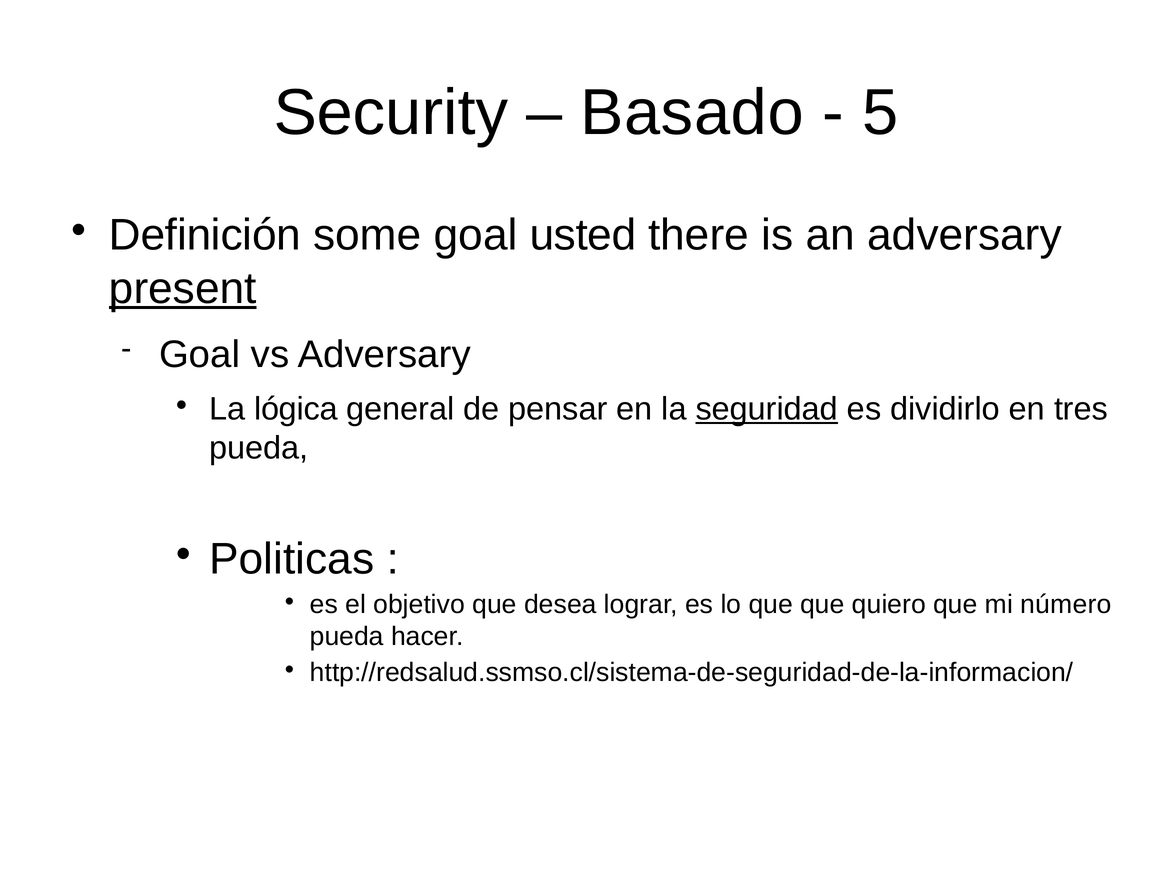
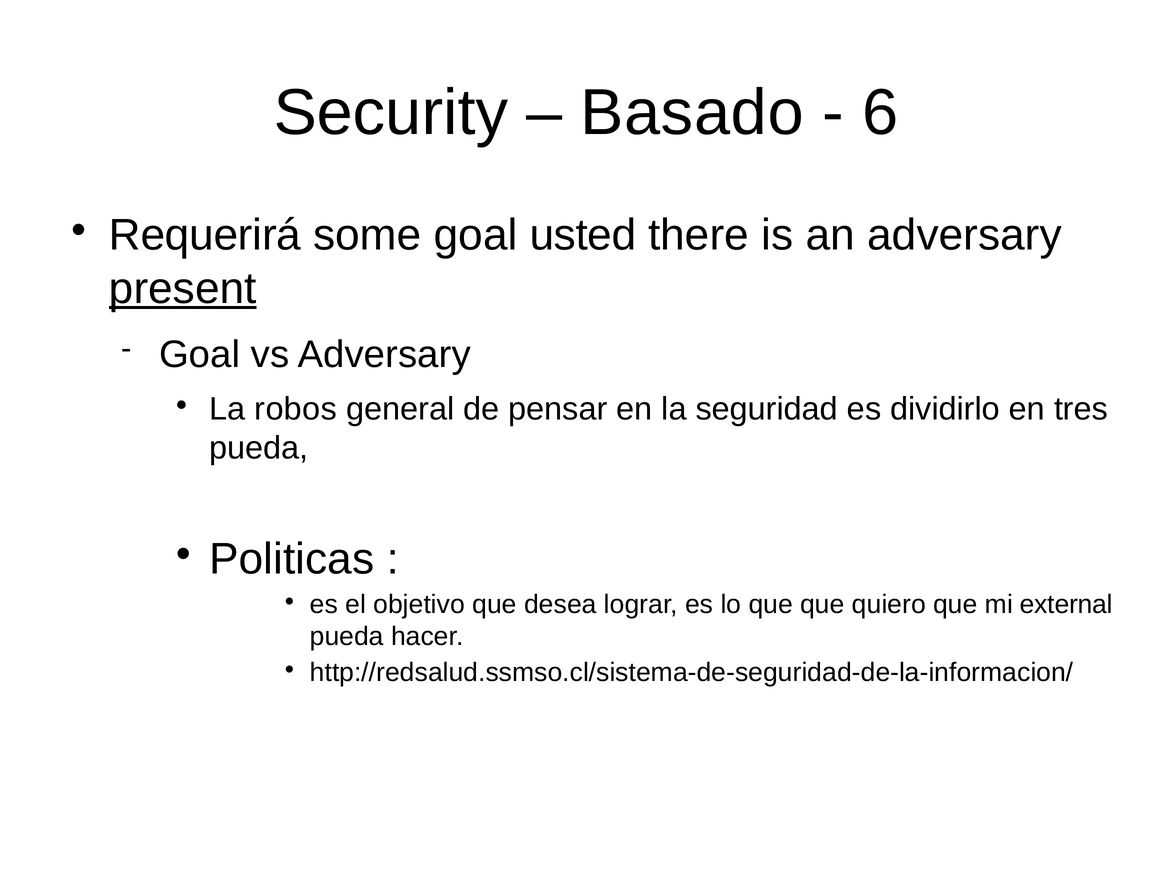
5: 5 -> 6
Definición: Definición -> Requerirá
lógica: lógica -> robos
seguridad underline: present -> none
número: número -> external
